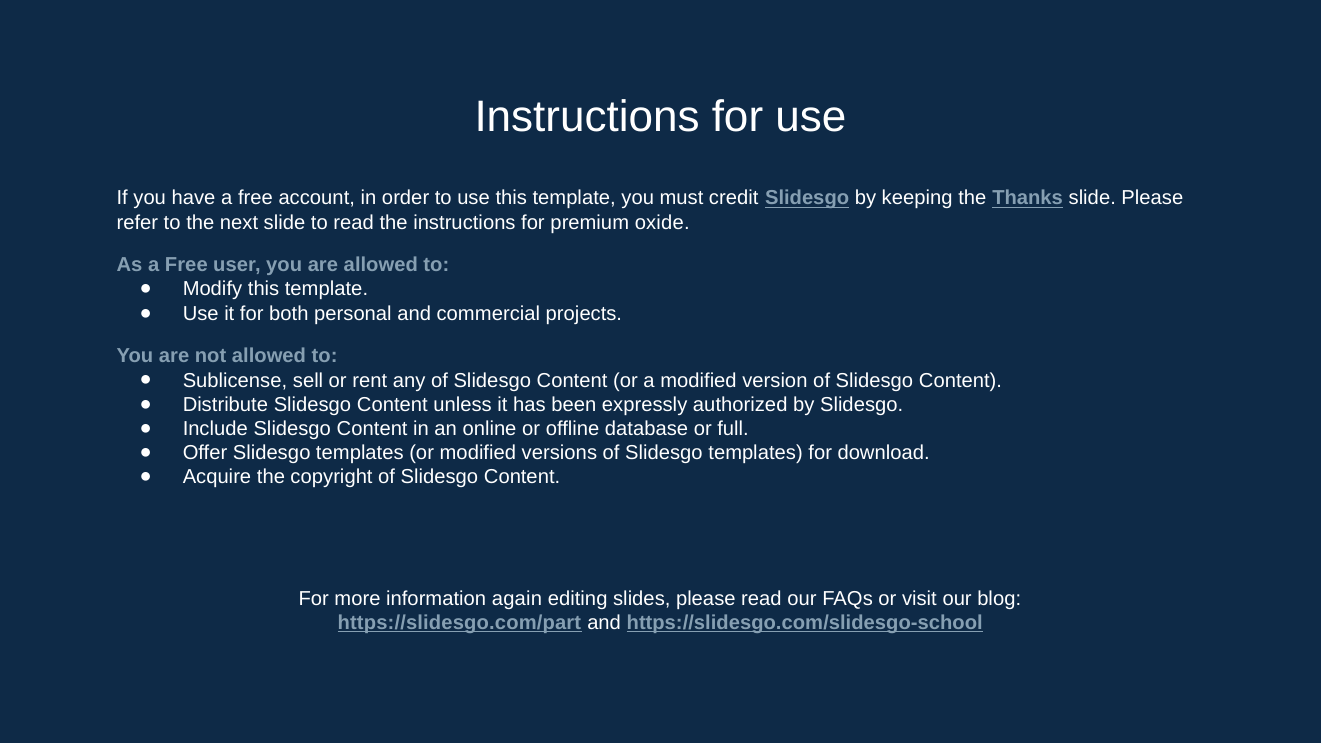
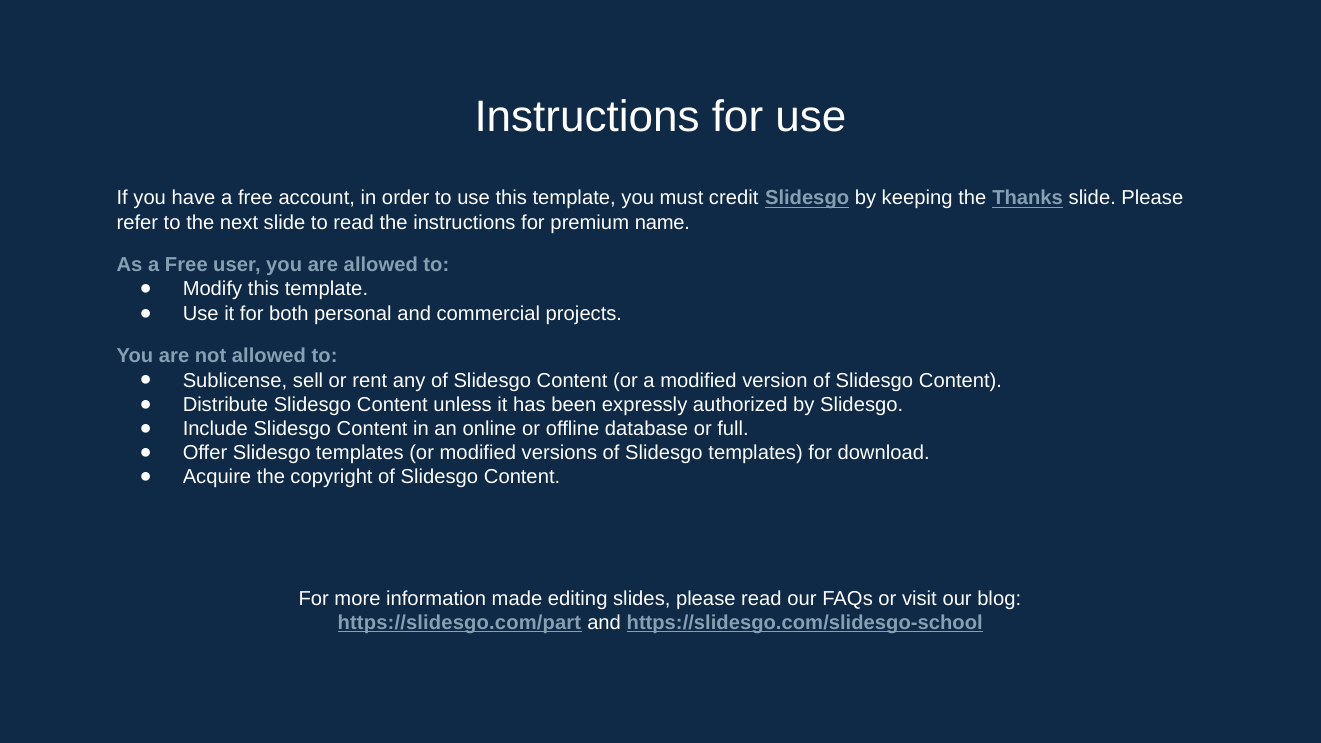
oxide: oxide -> name
again: again -> made
